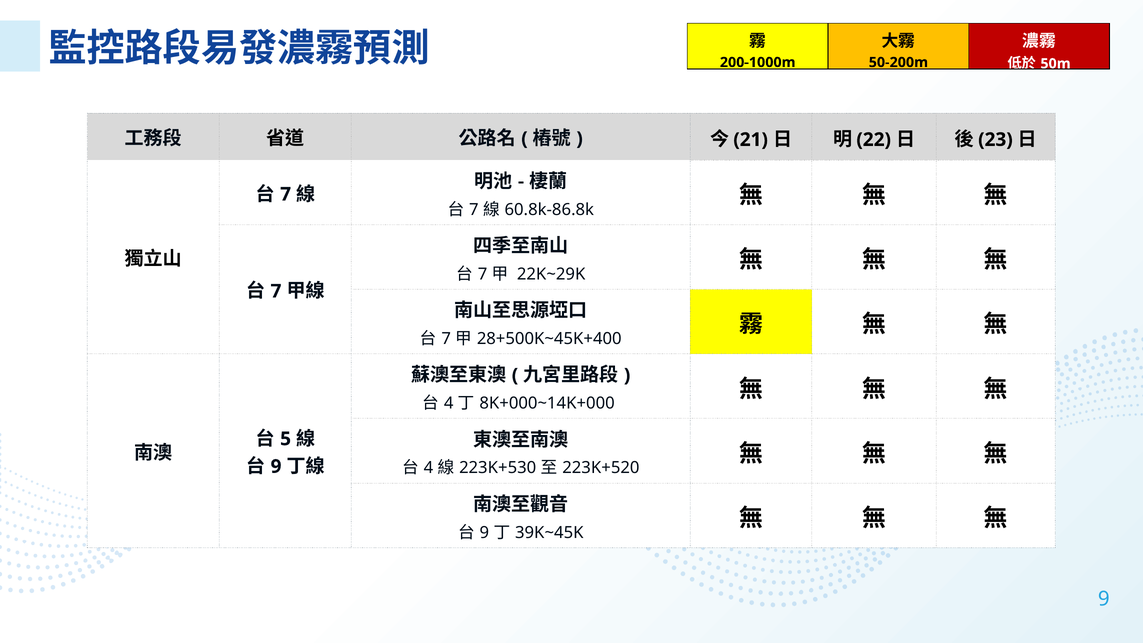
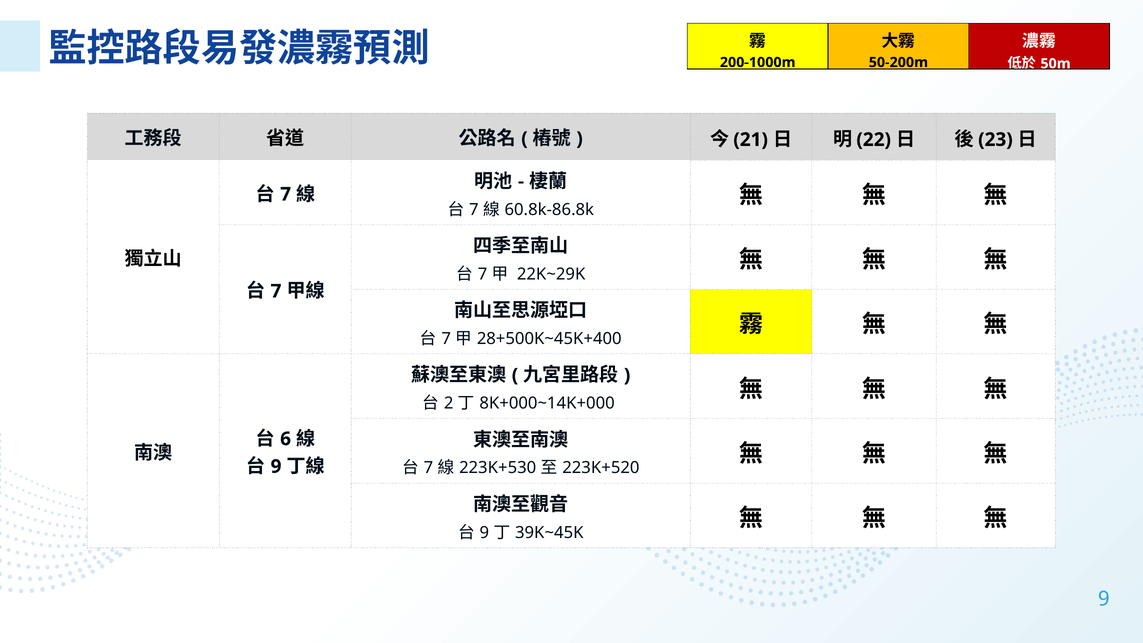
4 at (449, 403): 4 -> 2
5: 5 -> 6
4 at (428, 468): 4 -> 7
